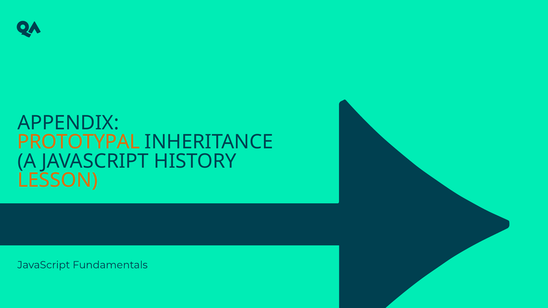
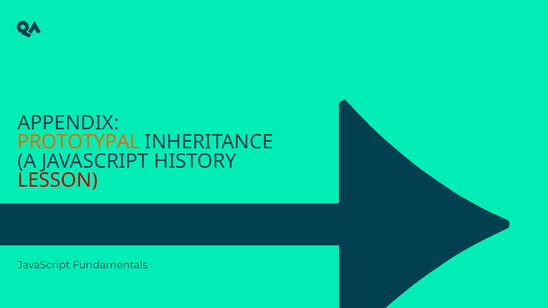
LESSON colour: orange -> red
